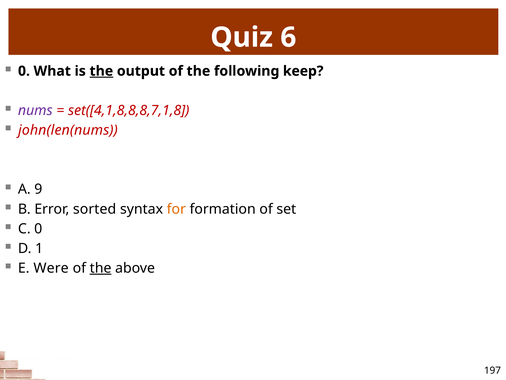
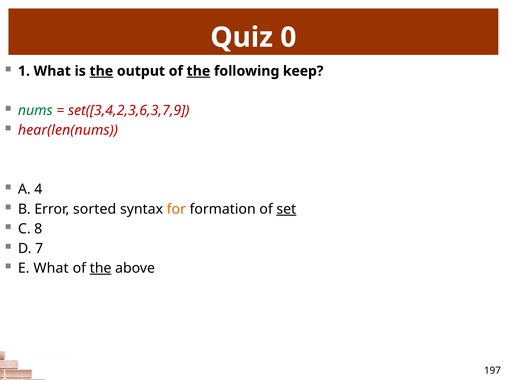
6: 6 -> 0
0 at (24, 71): 0 -> 1
the at (198, 71) underline: none -> present
nums colour: purple -> green
set([4,1,8,8,8,7,1,8: set([4,1,8,8,8,7,1,8 -> set([3,4,2,3,6,3,7,9
john(len(nums: john(len(nums -> hear(len(nums
9: 9 -> 4
set underline: none -> present
C 0: 0 -> 8
1: 1 -> 7
E Were: Were -> What
